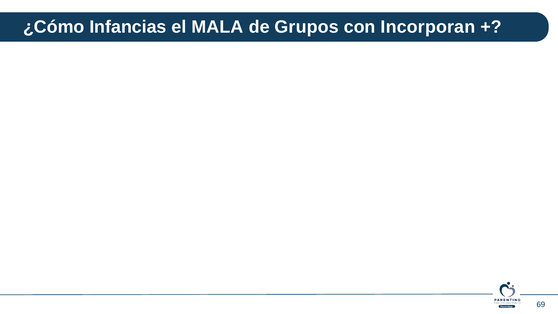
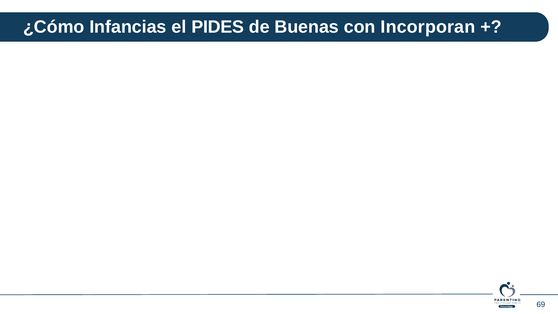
MALA: MALA -> PIDES
Grupos: Grupos -> Buenas
